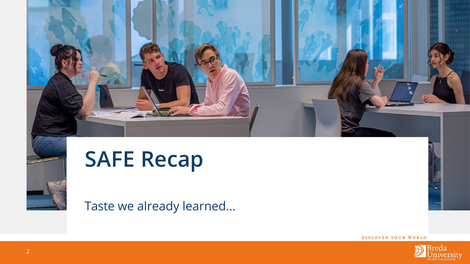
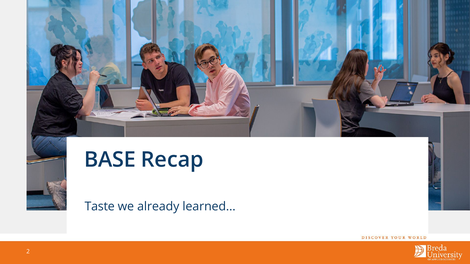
SAFE: SAFE -> BASE
